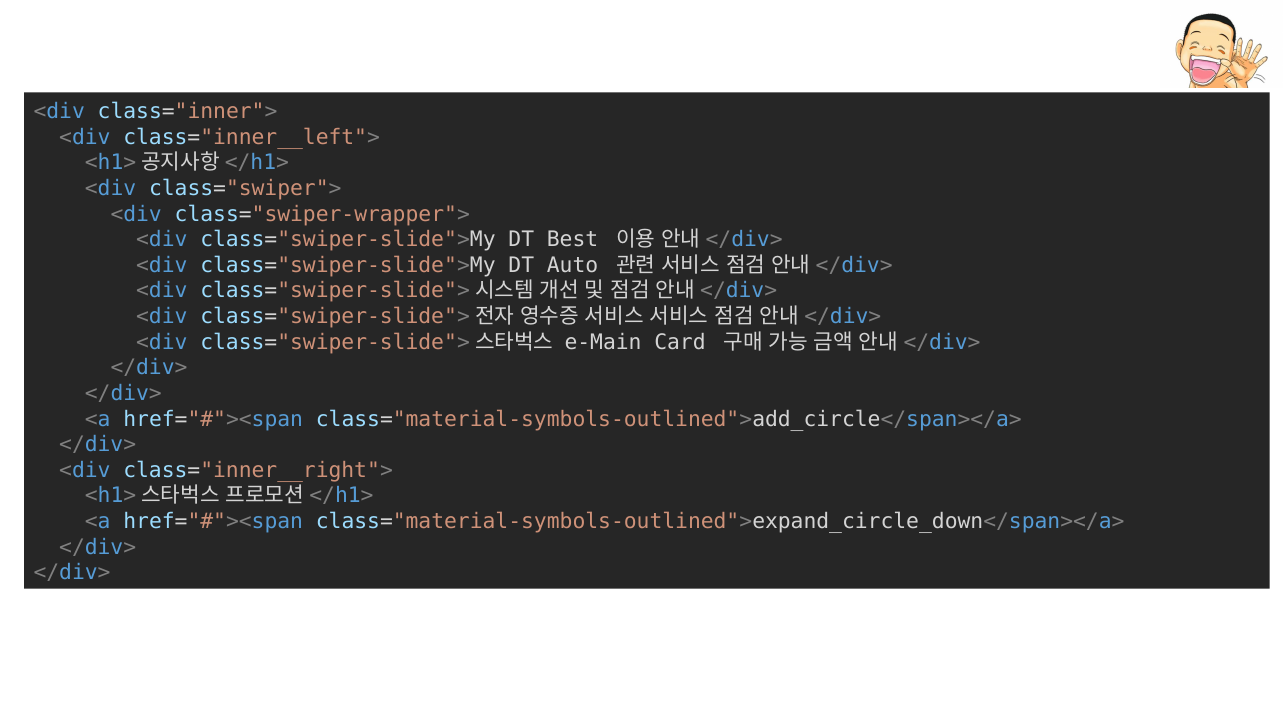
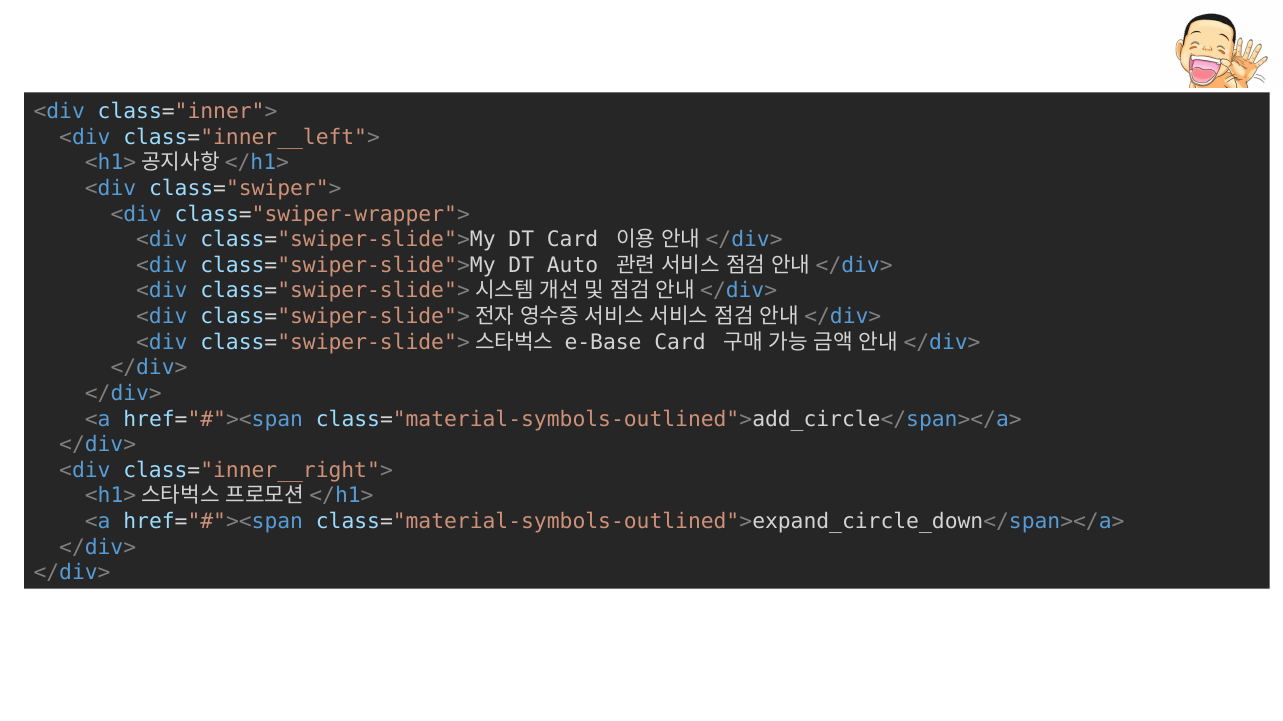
DT Best: Best -> Card
e-Main: e-Main -> e-Base
